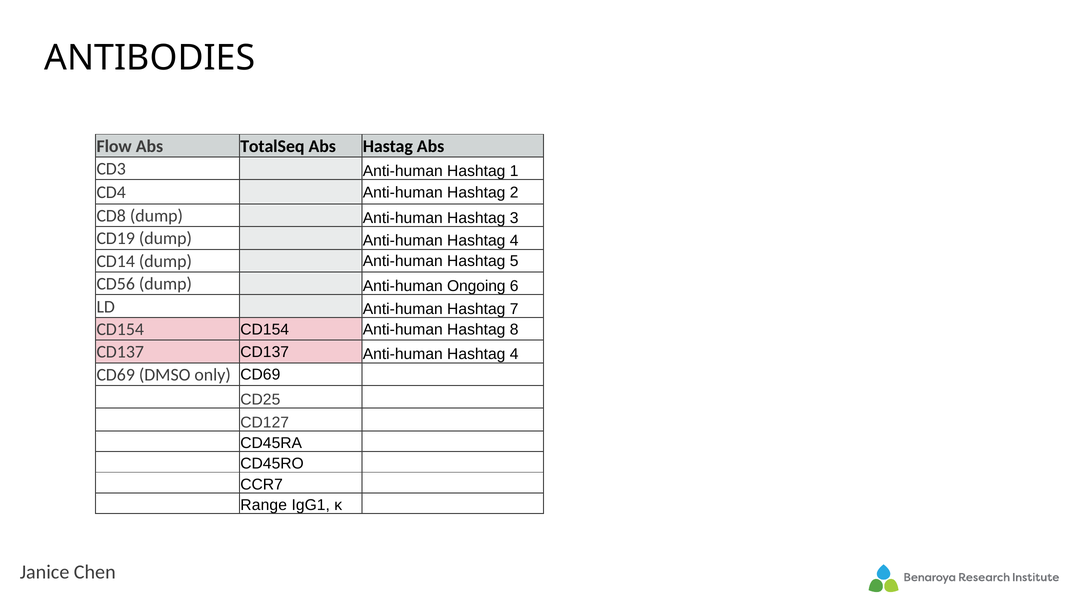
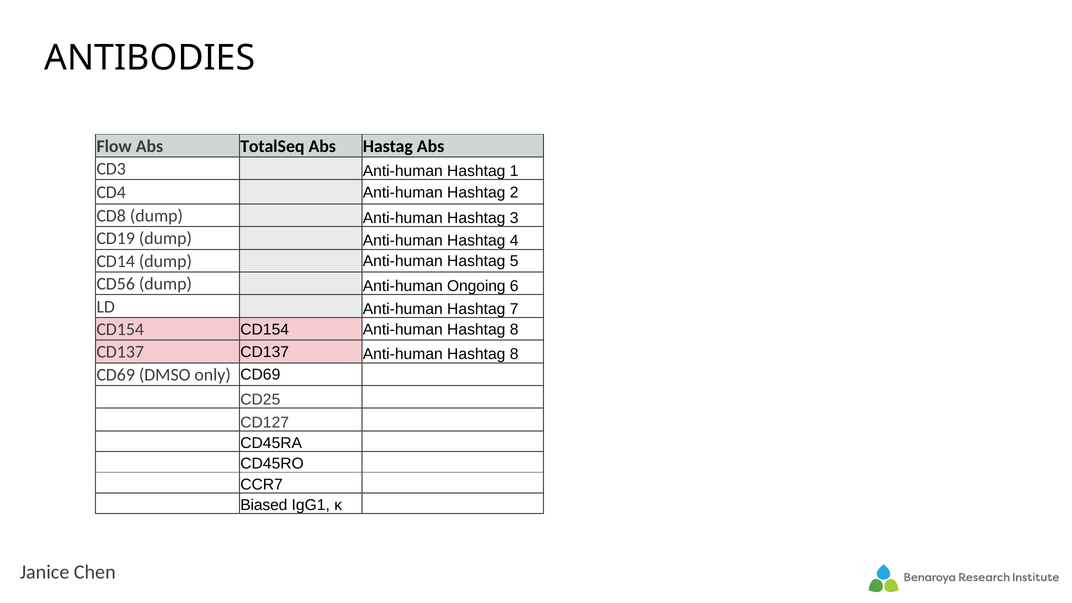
CD137 Anti-human Hashtag 4: 4 -> 8
Range: Range -> Biased
